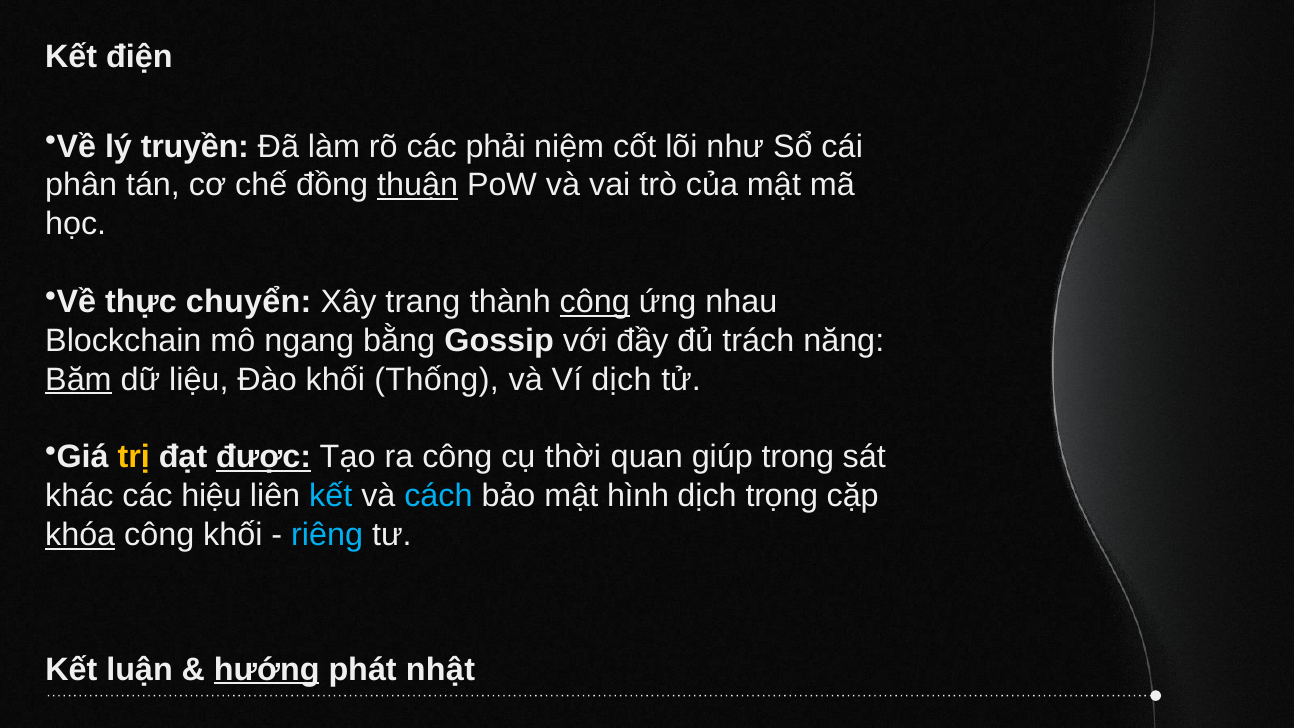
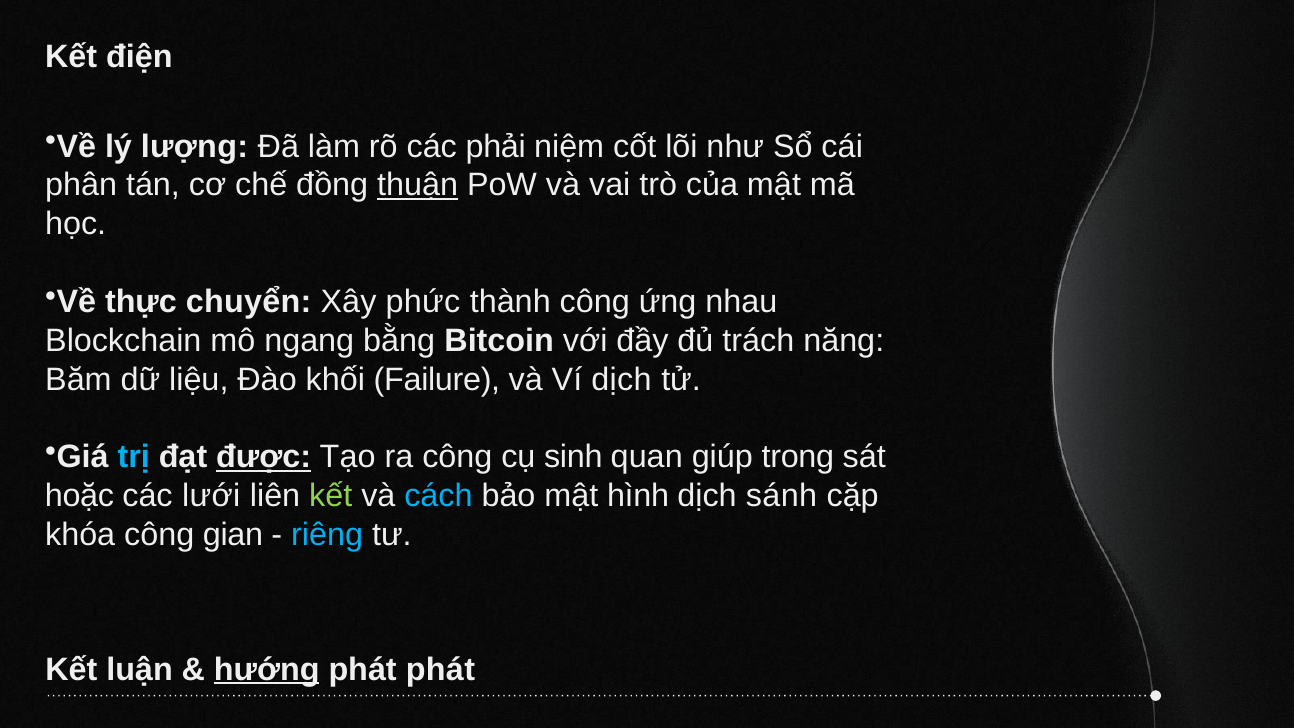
truyền: truyền -> lượng
trang: trang -> phức
công at (595, 302) underline: present -> none
Gossip: Gossip -> Bitcoin
Băm underline: present -> none
Thống: Thống -> Failure
trị colour: yellow -> light blue
thời: thời -> sinh
khác: khác -> hoặc
hiệu: hiệu -> lưới
kết at (331, 496) colour: light blue -> light green
trọng: trọng -> sánh
khóa underline: present -> none
công khối: khối -> gian
phát nhật: nhật -> phát
